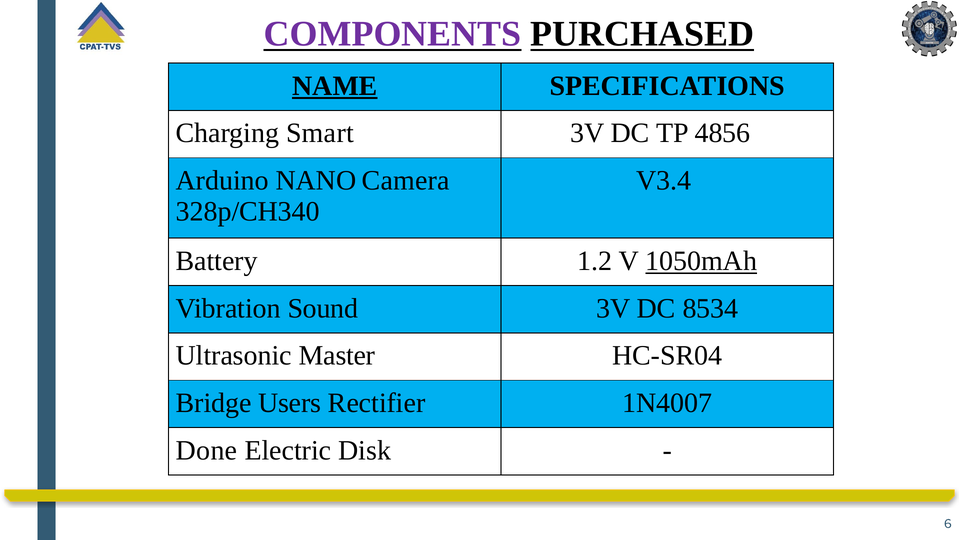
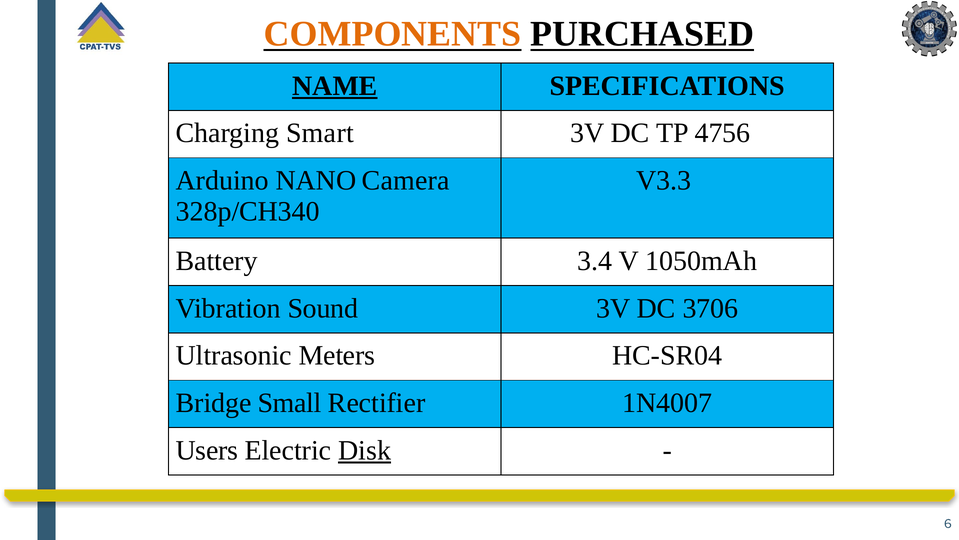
COMPONENTS colour: purple -> orange
4856: 4856 -> 4756
V3.4: V3.4 -> V3.3
1.2: 1.2 -> 3.4
1050mAh underline: present -> none
8534: 8534 -> 3706
Master: Master -> Meters
Users: Users -> Small
Done: Done -> Users
Disk underline: none -> present
